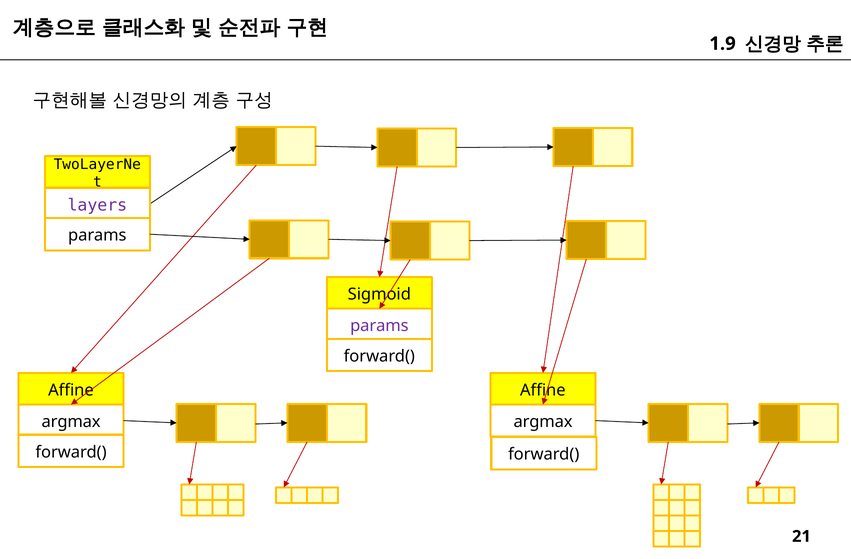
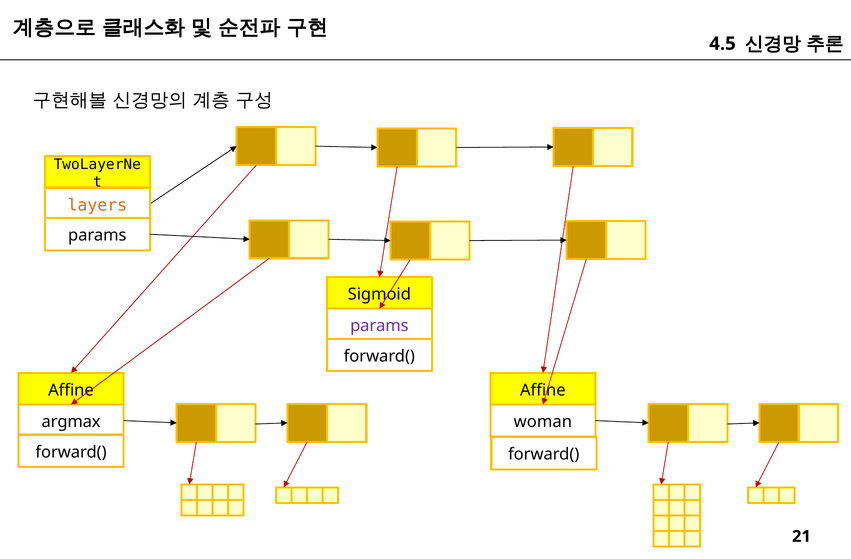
1.9: 1.9 -> 4.5
layers colour: purple -> orange
argmax at (543, 422): argmax -> woman
